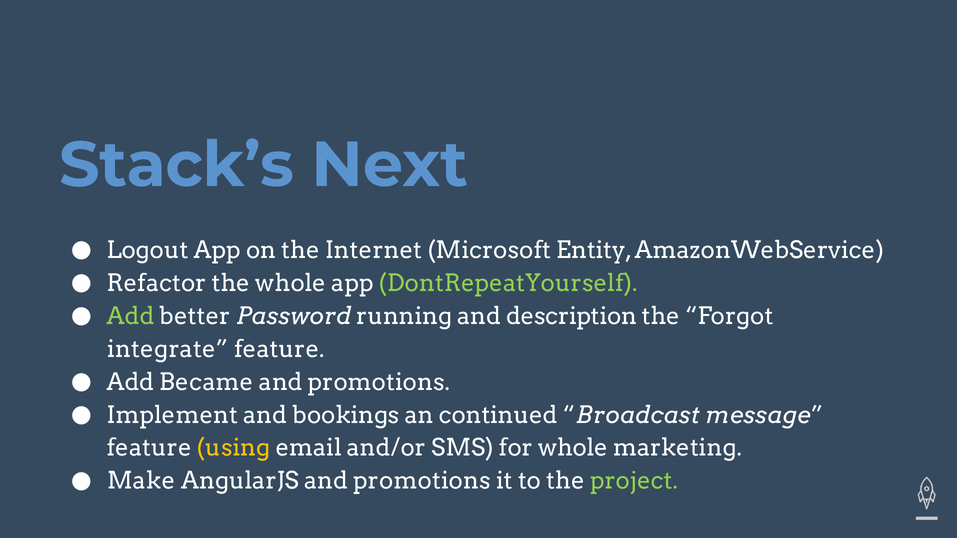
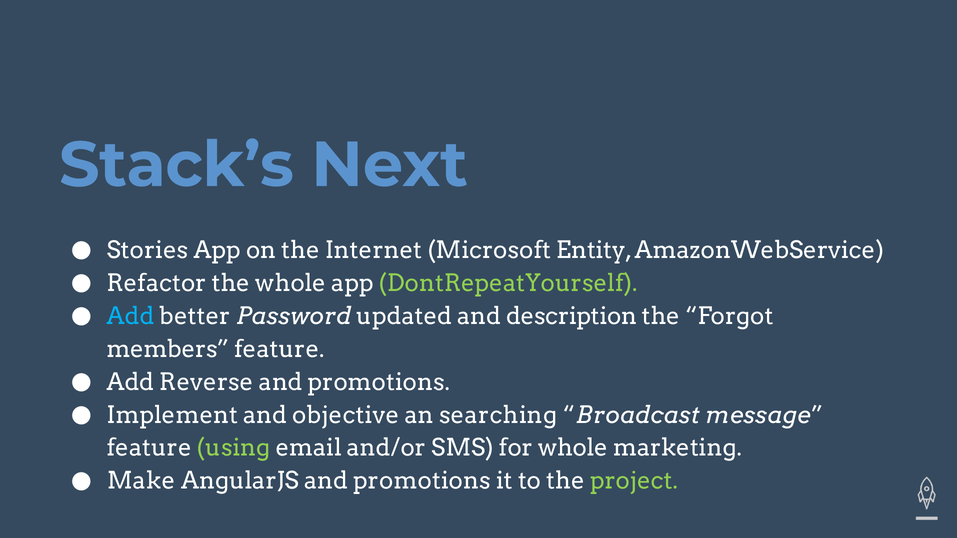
Logout: Logout -> Stories
Add at (131, 316) colour: light green -> light blue
running: running -> updated
integrate: integrate -> members
Became: Became -> Reverse
bookings: bookings -> objective
continued: continued -> searching
using colour: yellow -> light green
